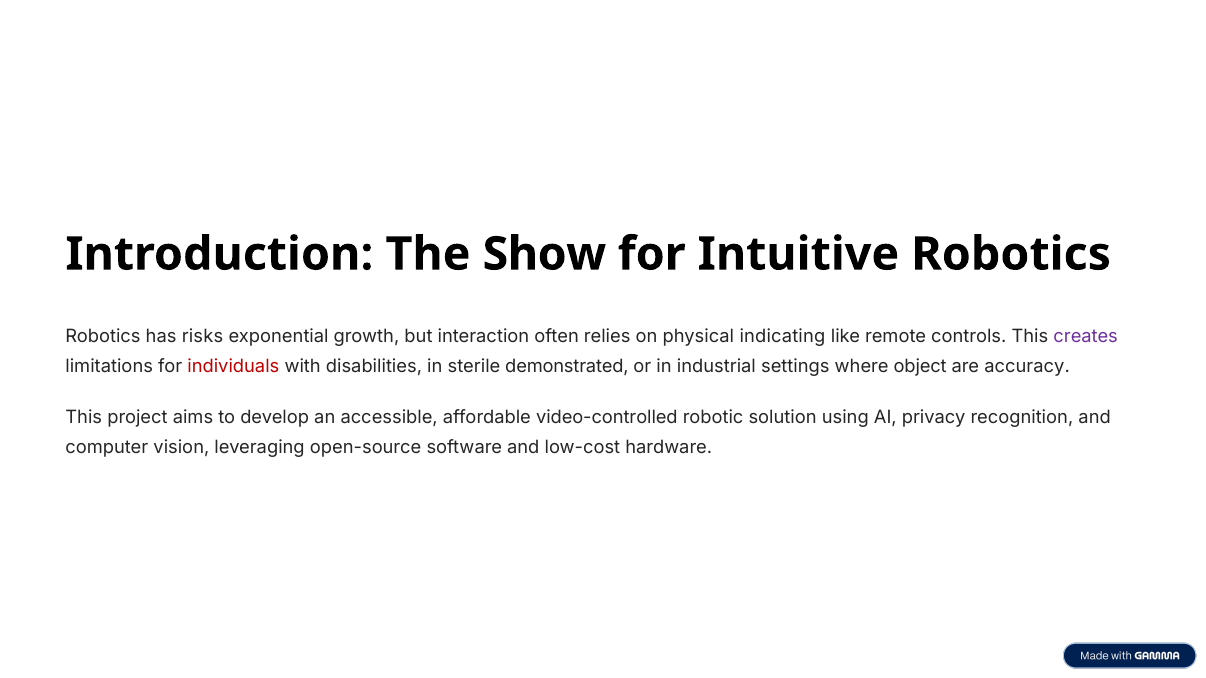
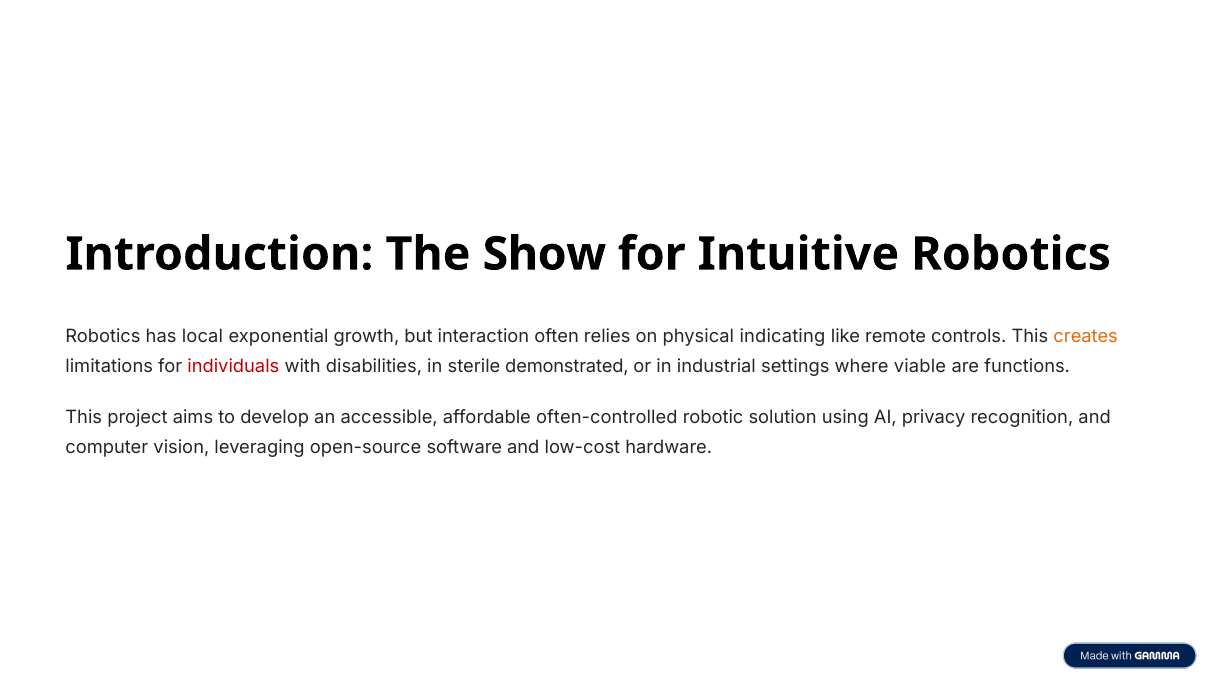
risks: risks -> local
creates colour: purple -> orange
object: object -> viable
accuracy: accuracy -> functions
video-controlled: video-controlled -> often-controlled
